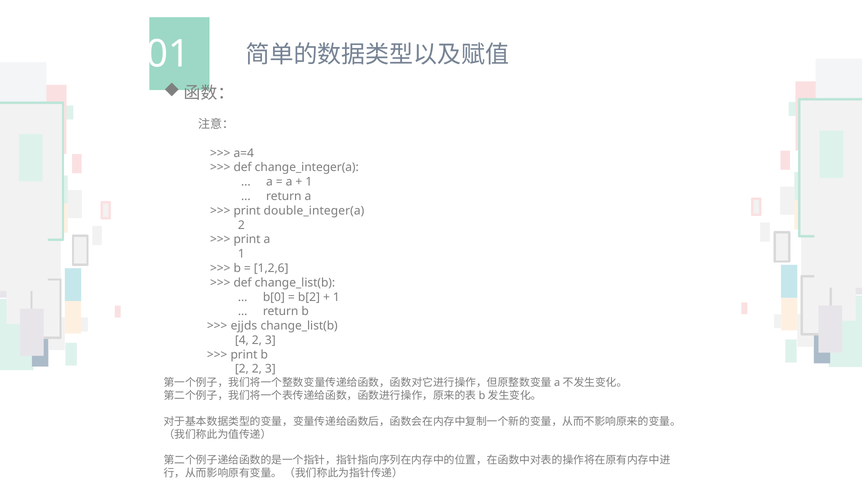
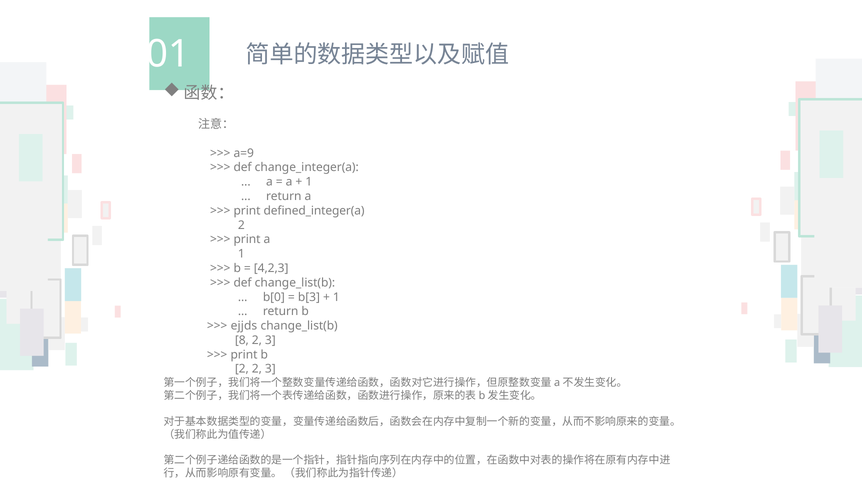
a=4: a=4 -> a=9
double_integer(a: double_integer(a -> defined_integer(a
1,2,6: 1,2,6 -> 4,2,3
b[2: b[2 -> b[3
4: 4 -> 8
